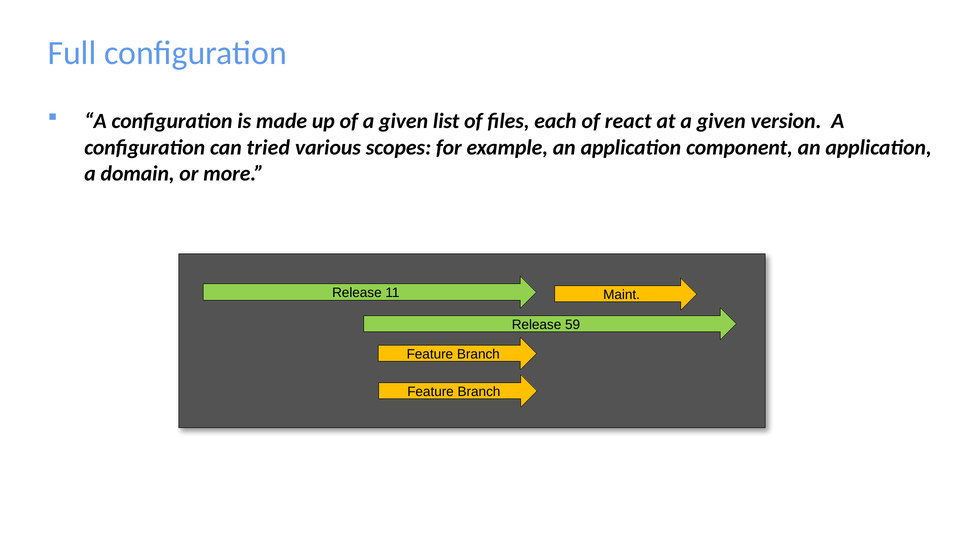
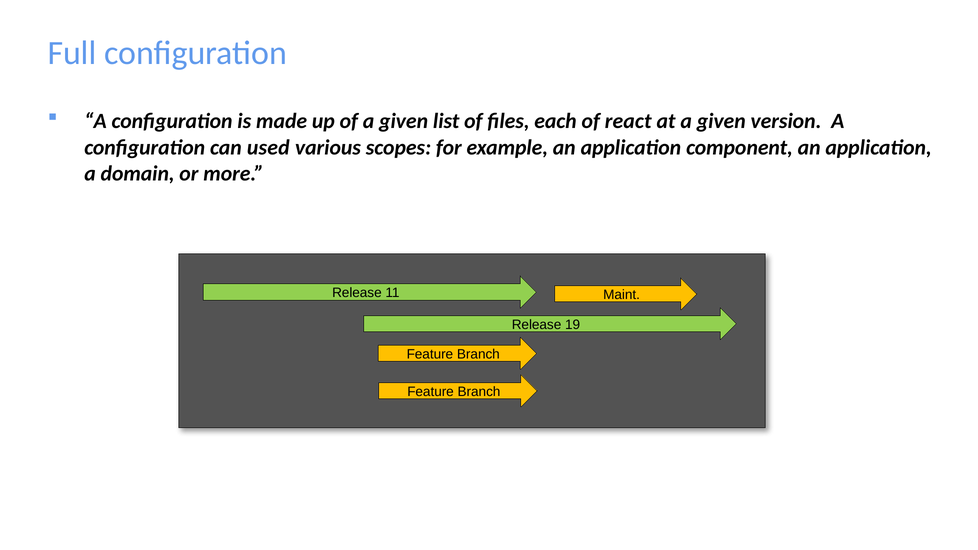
tried: tried -> used
59: 59 -> 19
